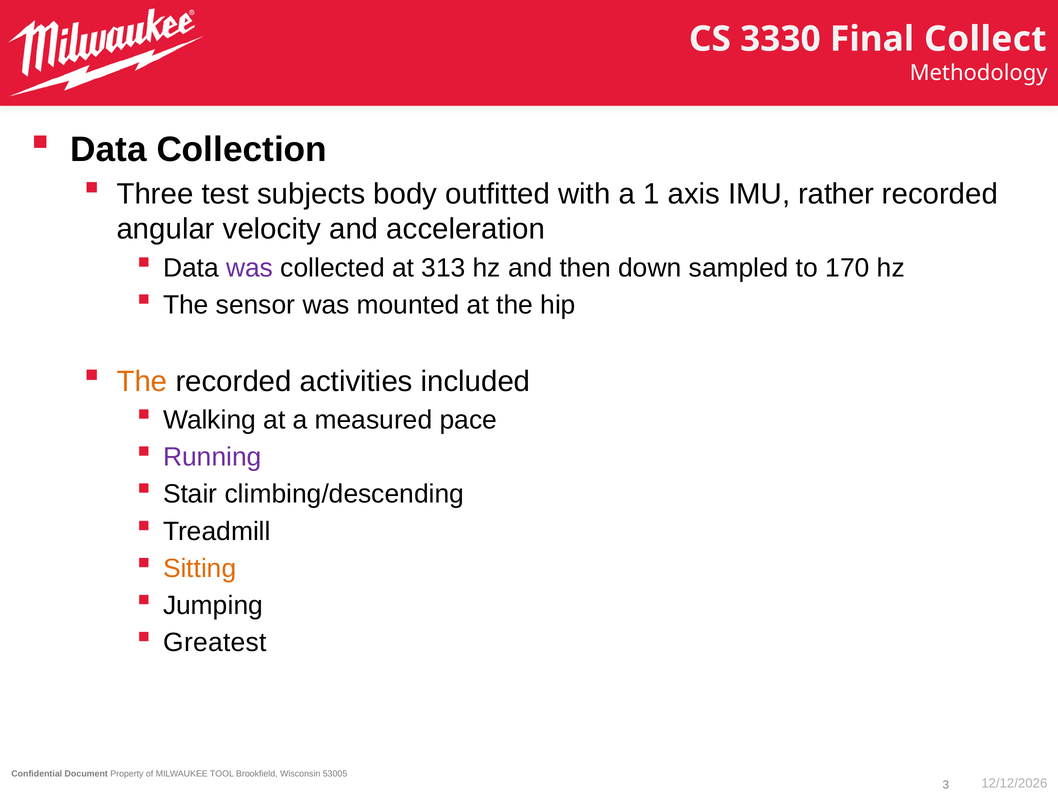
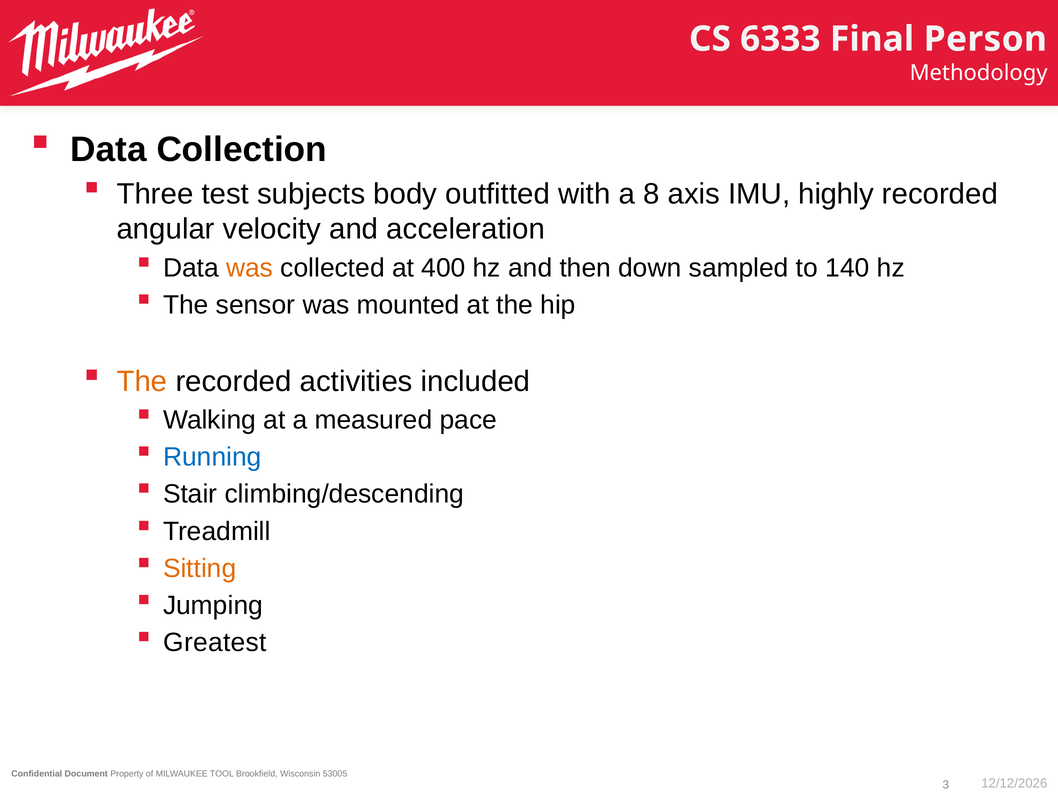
3330: 3330 -> 6333
Collect: Collect -> Person
1: 1 -> 8
rather: rather -> highly
was at (250, 268) colour: purple -> orange
313: 313 -> 400
170: 170 -> 140
Running colour: purple -> blue
